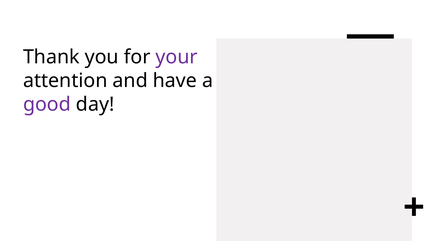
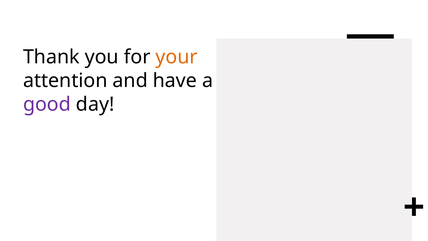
your colour: purple -> orange
